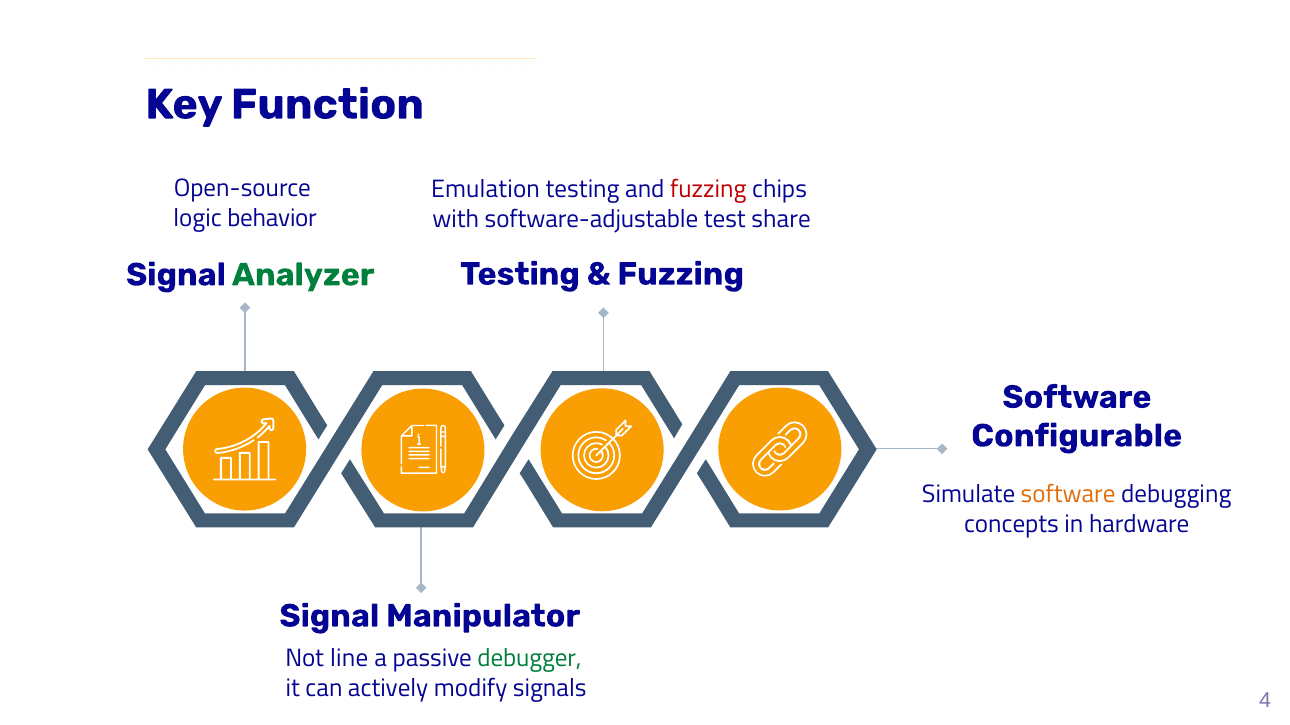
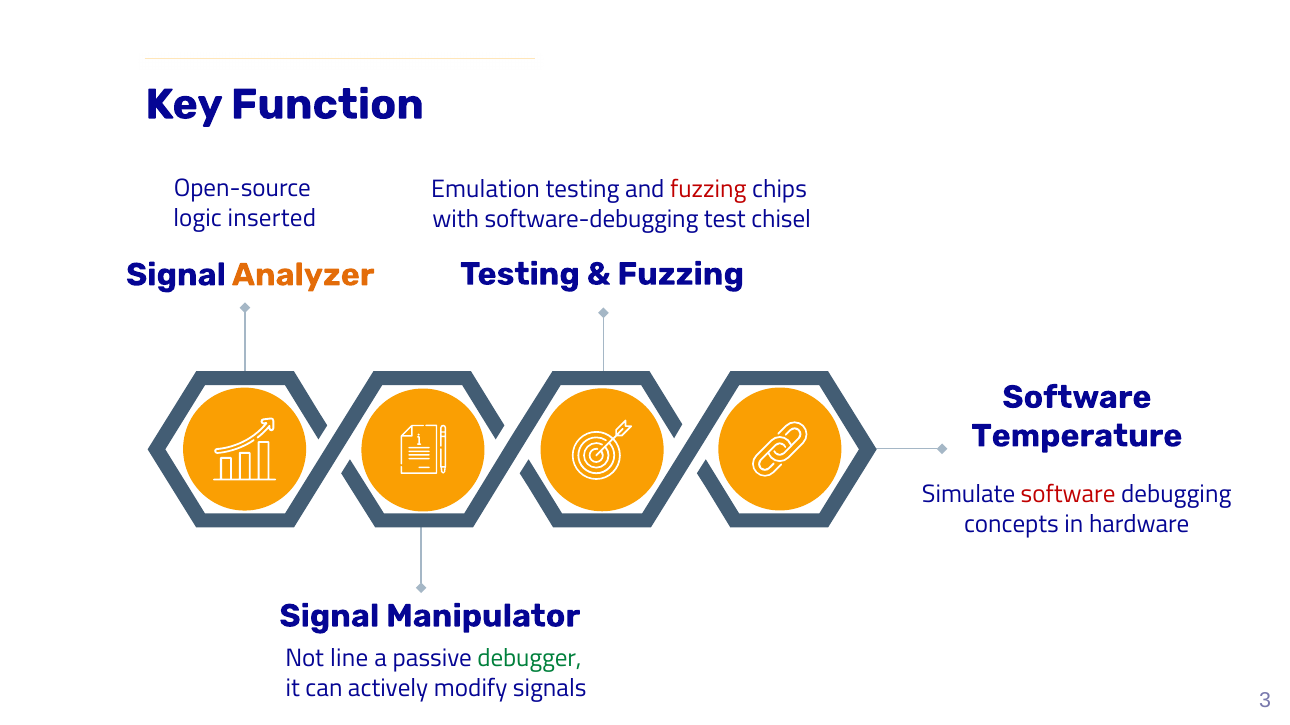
behavior: behavior -> inserted
software-adjustable: software-adjustable -> software-debugging
share: share -> chisel
Analyzer colour: green -> orange
Configurable: Configurable -> Temperature
software at (1068, 495) colour: orange -> red
4: 4 -> 3
